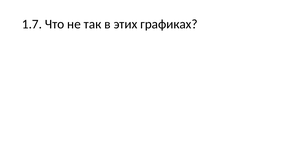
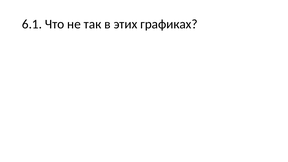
1.7: 1.7 -> 6.1
